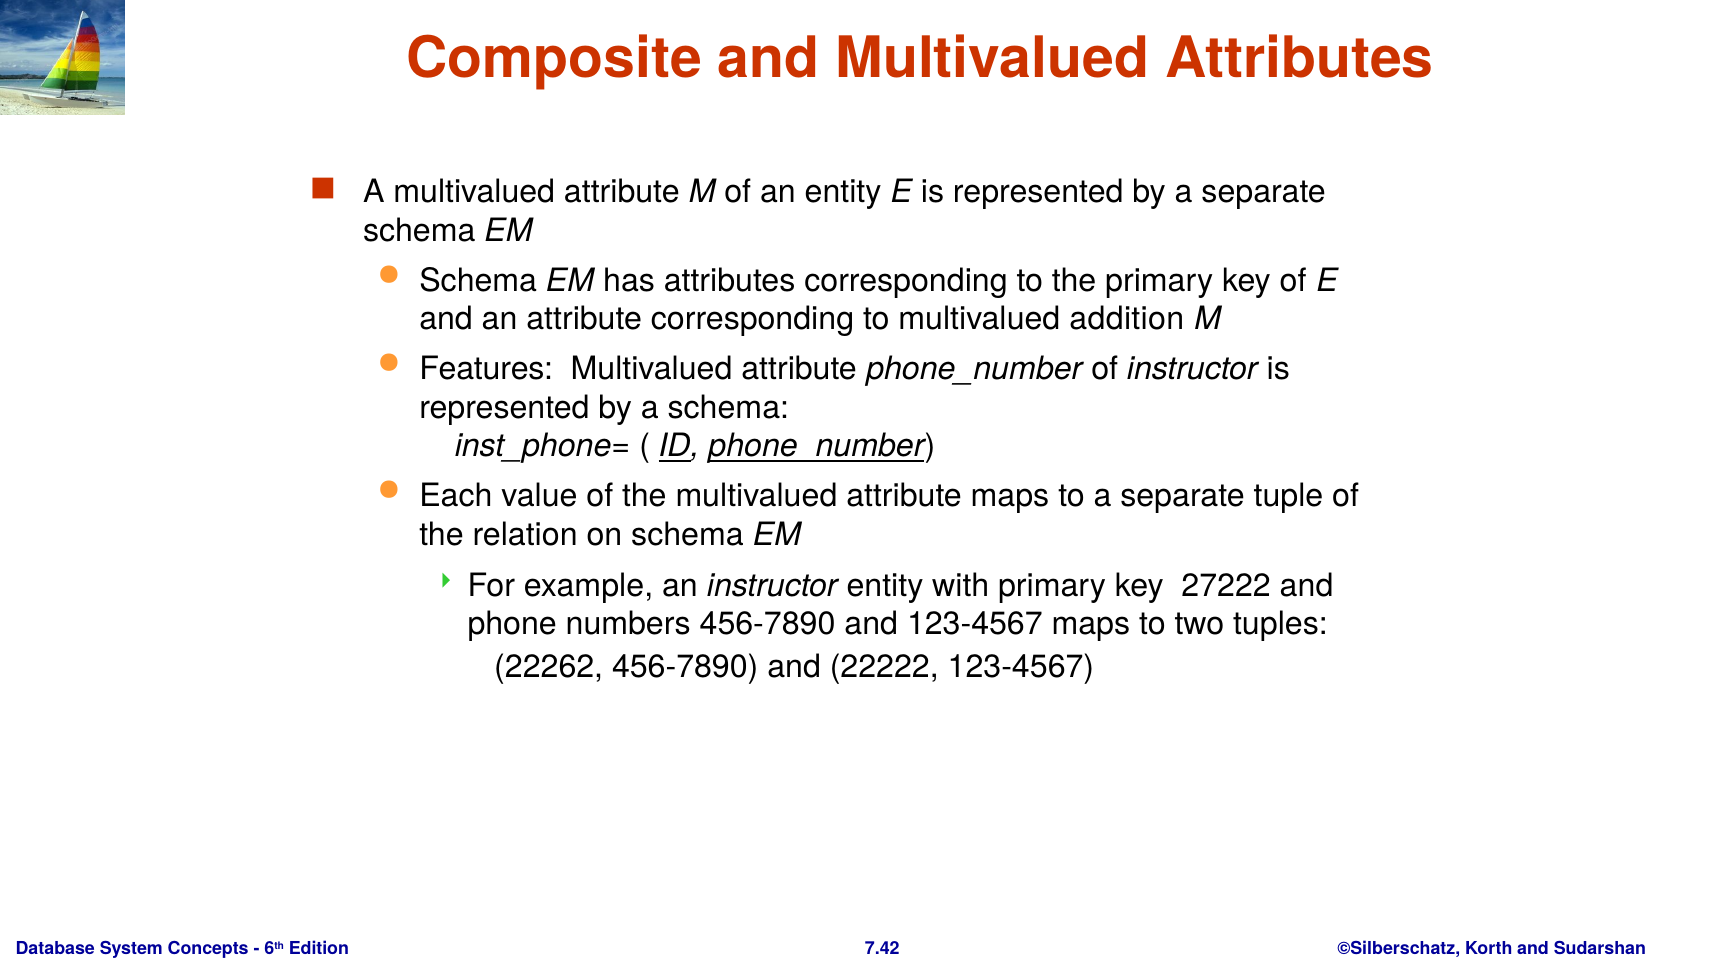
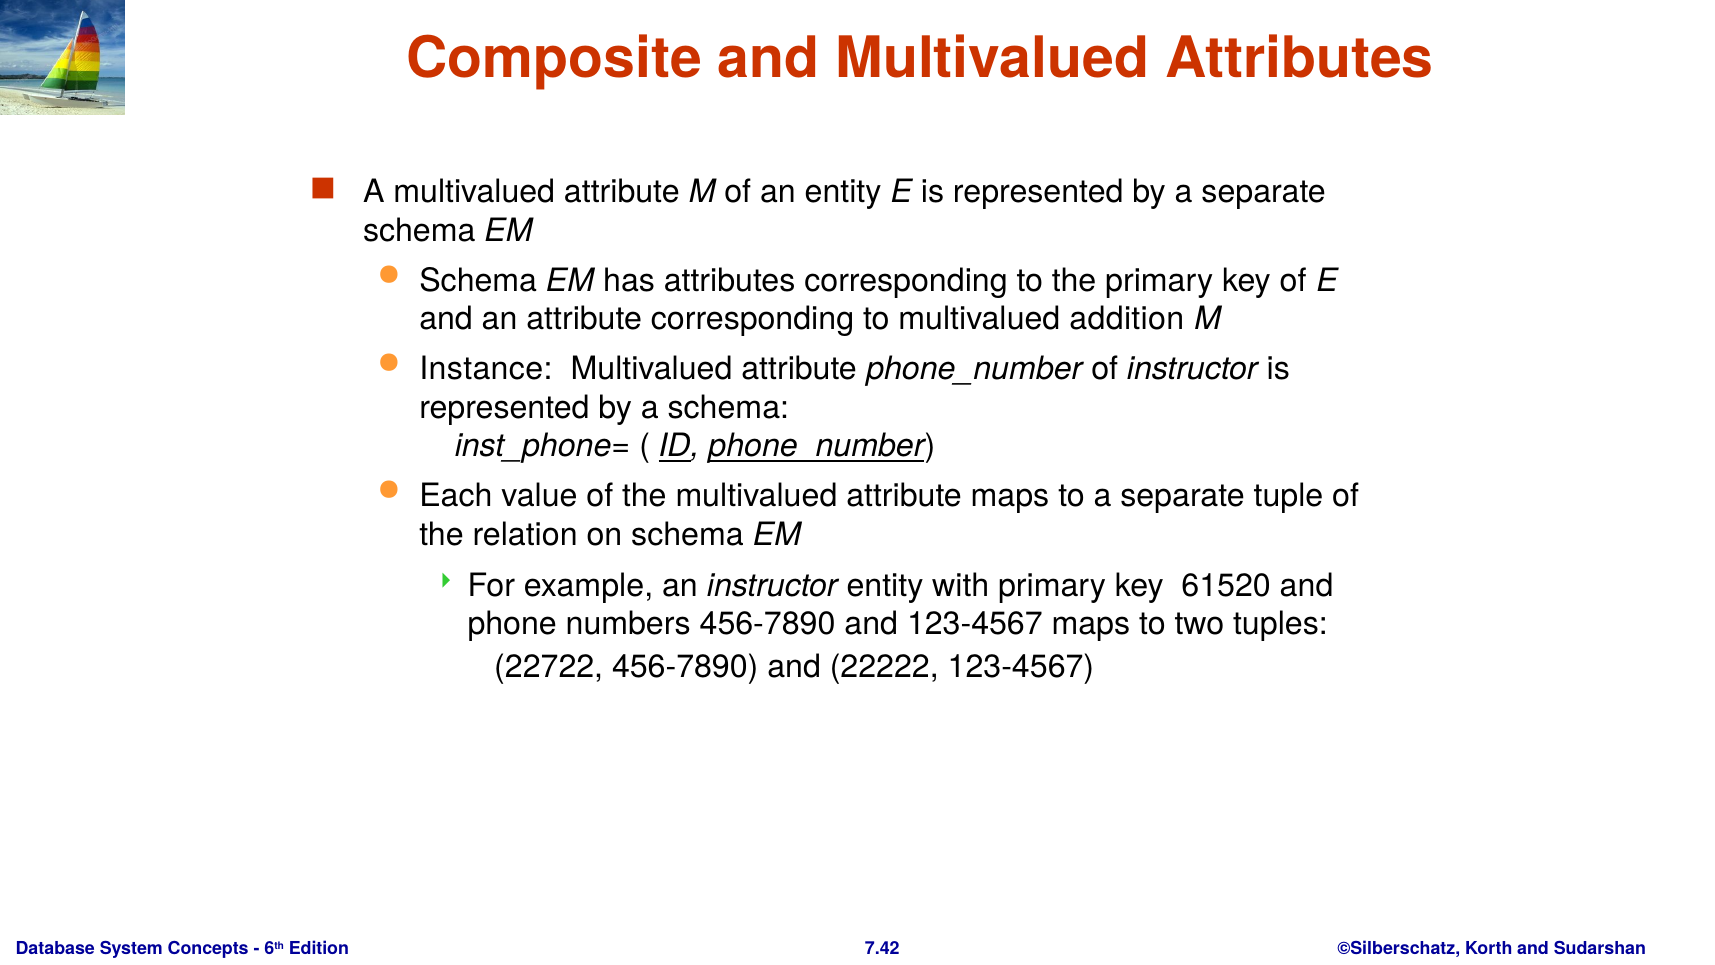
Features: Features -> Instance
27222: 27222 -> 61520
22262: 22262 -> 22722
